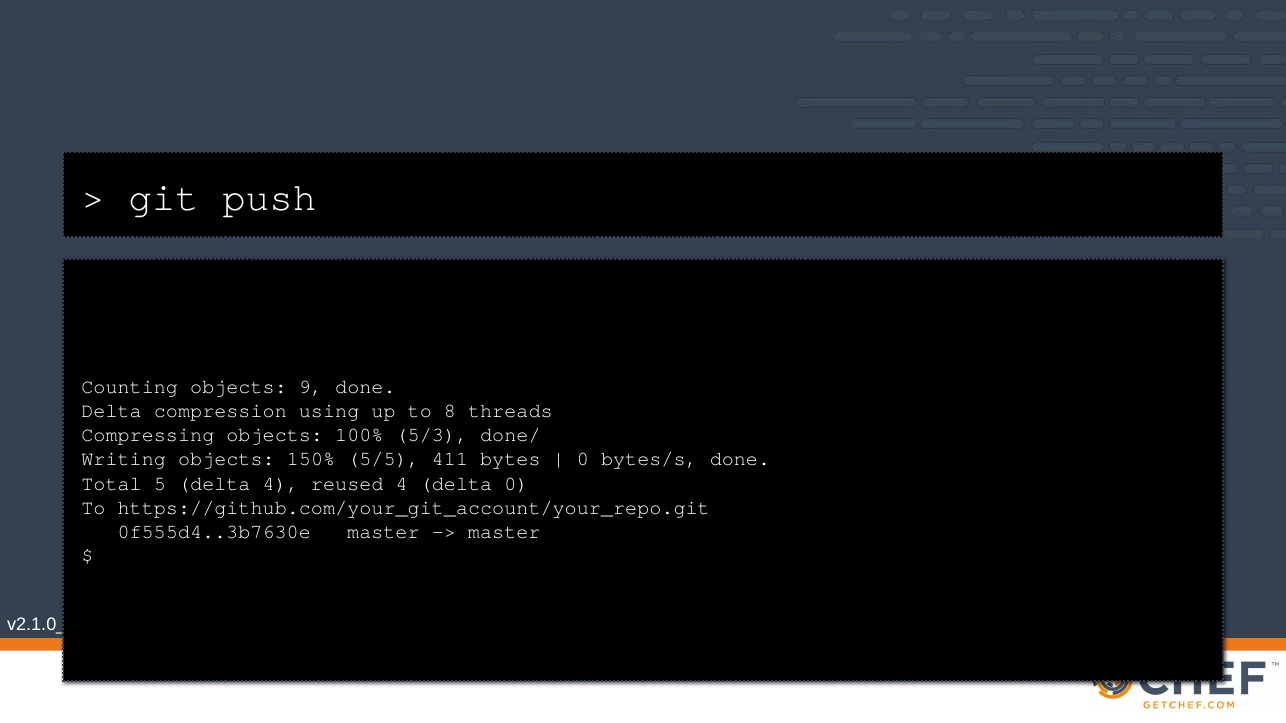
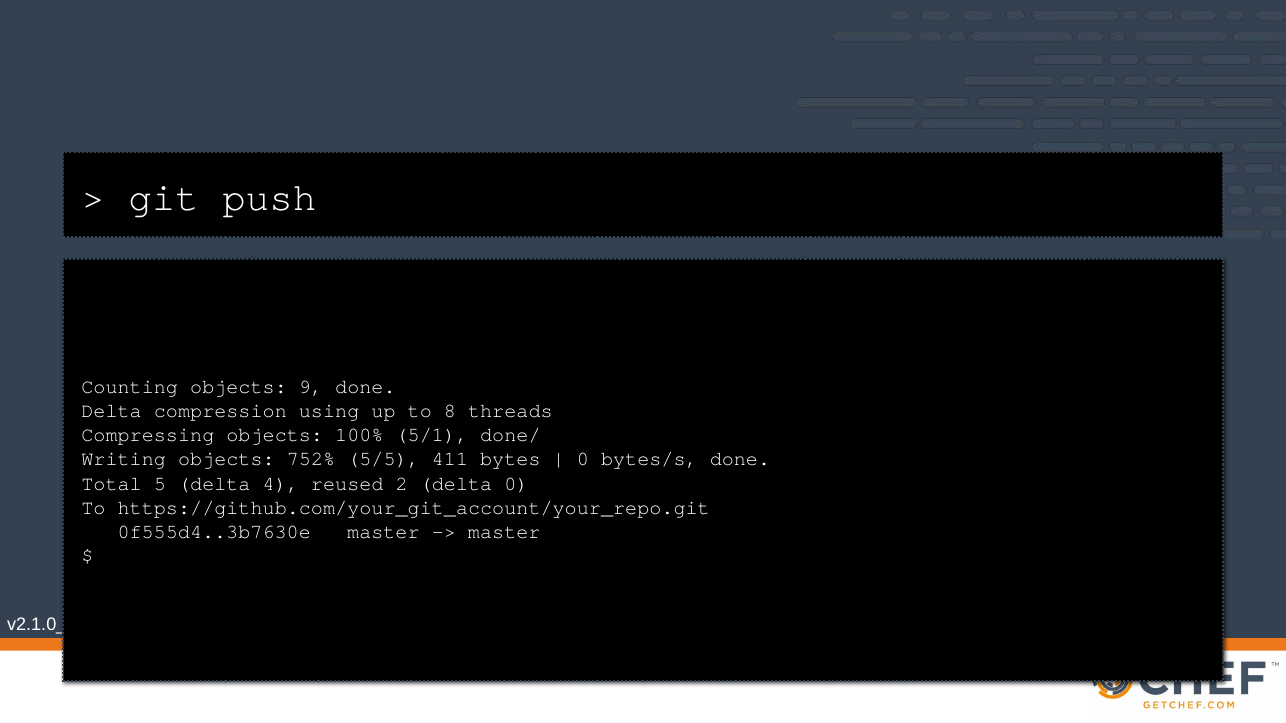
5/3: 5/3 -> 5/1
150%: 150% -> 752%
reused 4: 4 -> 2
